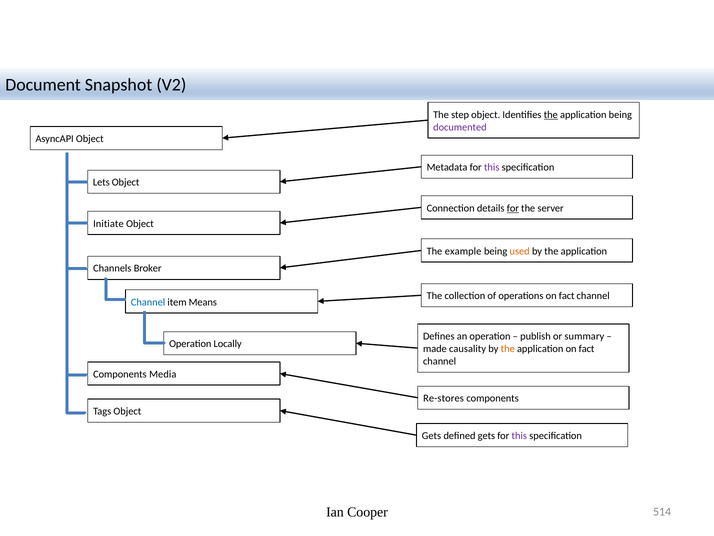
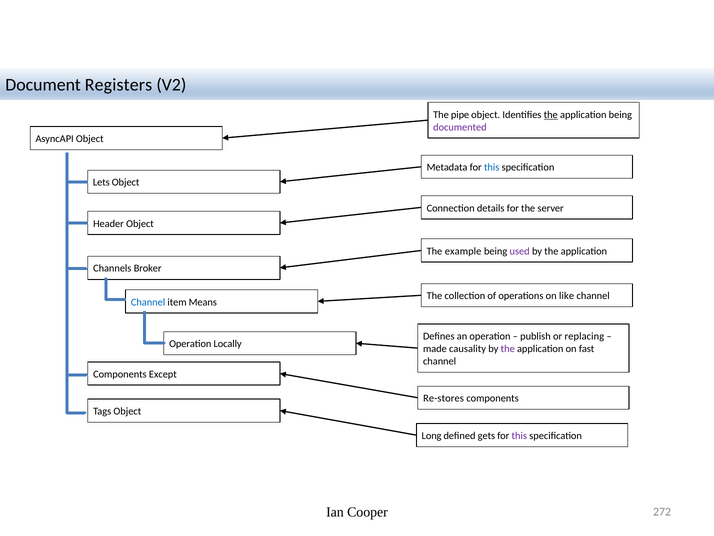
Snapshot: Snapshot -> Registers
step: step -> pipe
this at (492, 167) colour: purple -> blue
for at (513, 208) underline: present -> none
Initiate: Initiate -> Header
used colour: orange -> purple
operations on fact: fact -> like
summary: summary -> replacing
the at (508, 349) colour: orange -> purple
application on fact: fact -> fast
Media: Media -> Except
Gets at (431, 435): Gets -> Long
514: 514 -> 272
